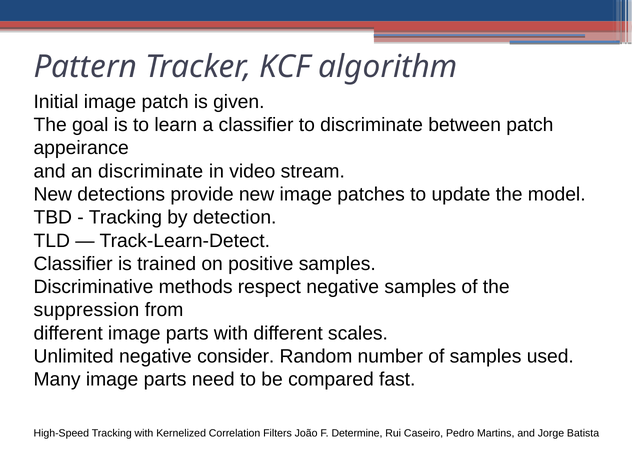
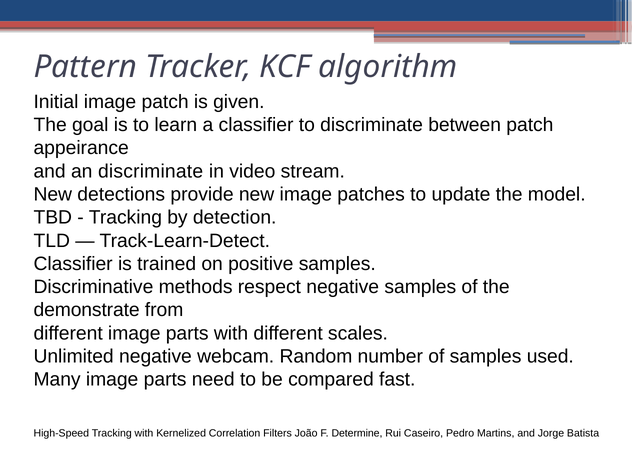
suppression: suppression -> demonstrate
consider: consider -> webcam
